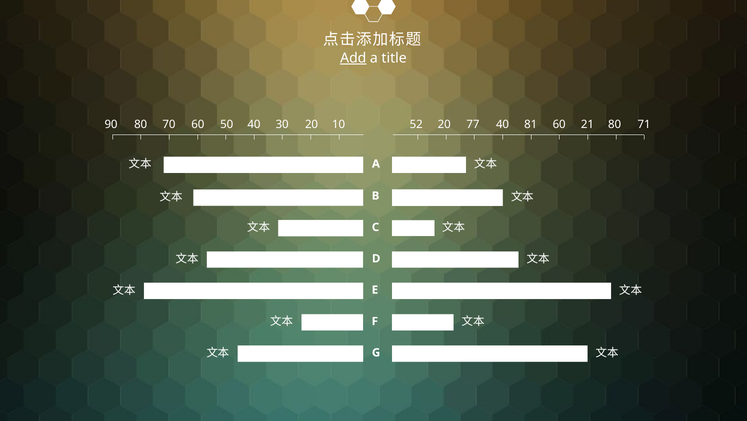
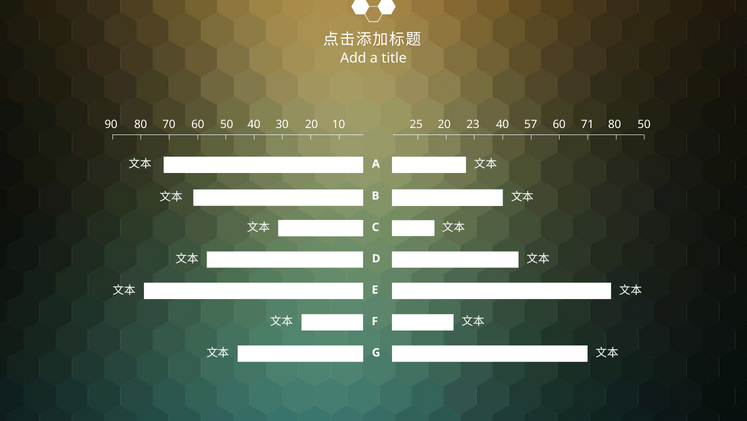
Add underline: present -> none
52: 52 -> 25
77: 77 -> 23
81: 81 -> 57
21: 21 -> 71
80 71: 71 -> 50
